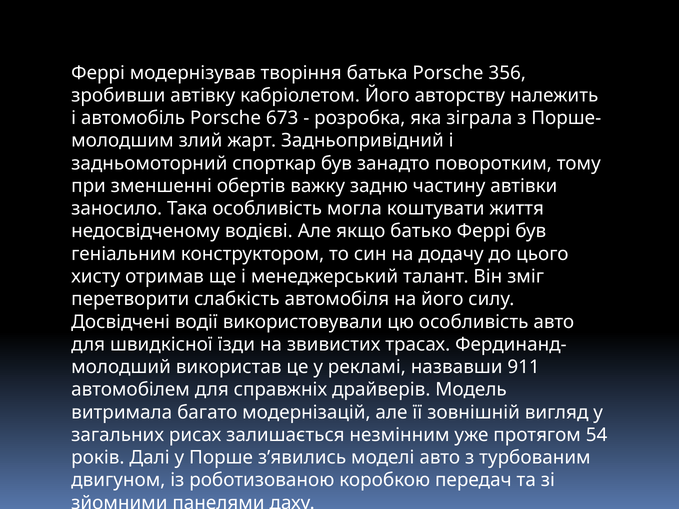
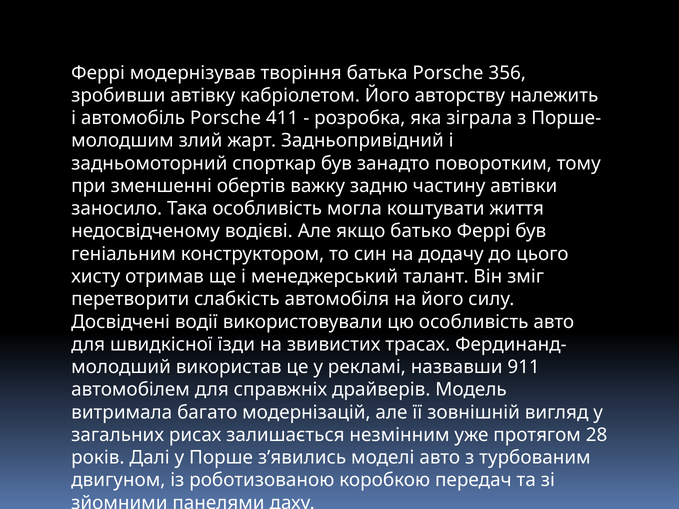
673: 673 -> 411
54: 54 -> 28
